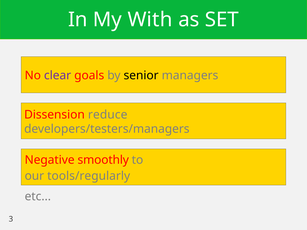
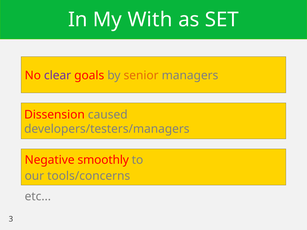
senior colour: black -> orange
reduce: reduce -> caused
tools/regularly: tools/regularly -> tools/concerns
